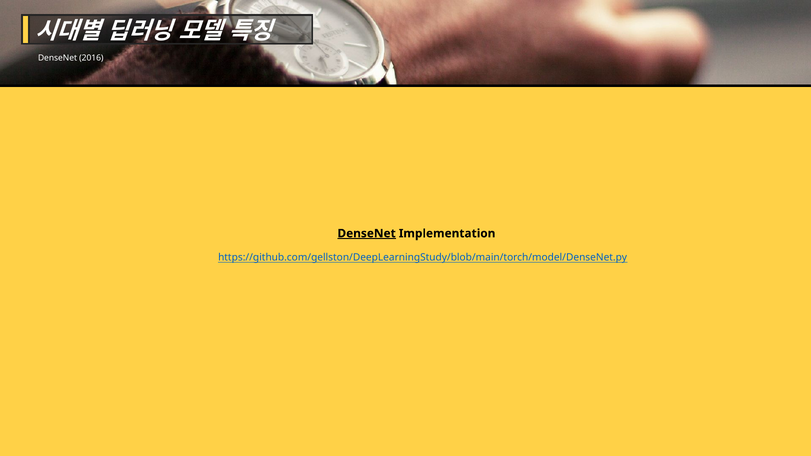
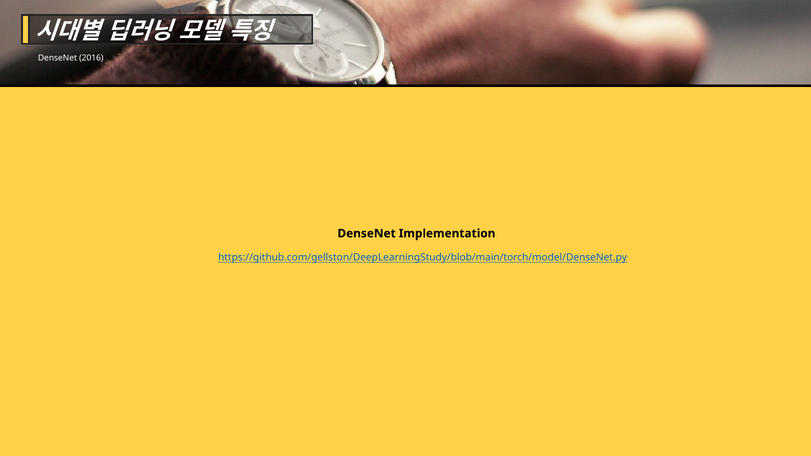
DenseNet at (367, 234) underline: present -> none
